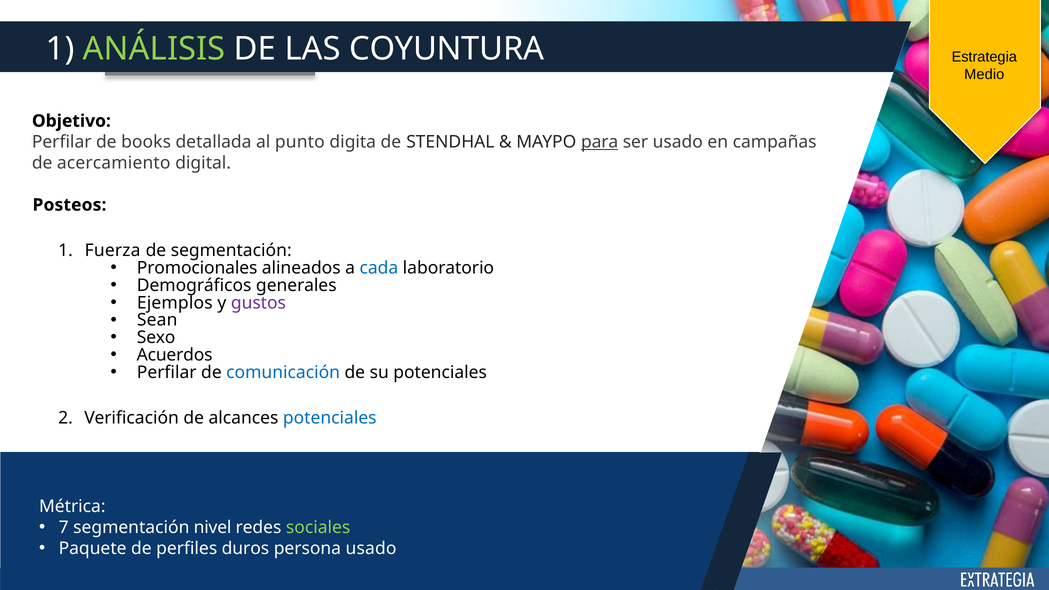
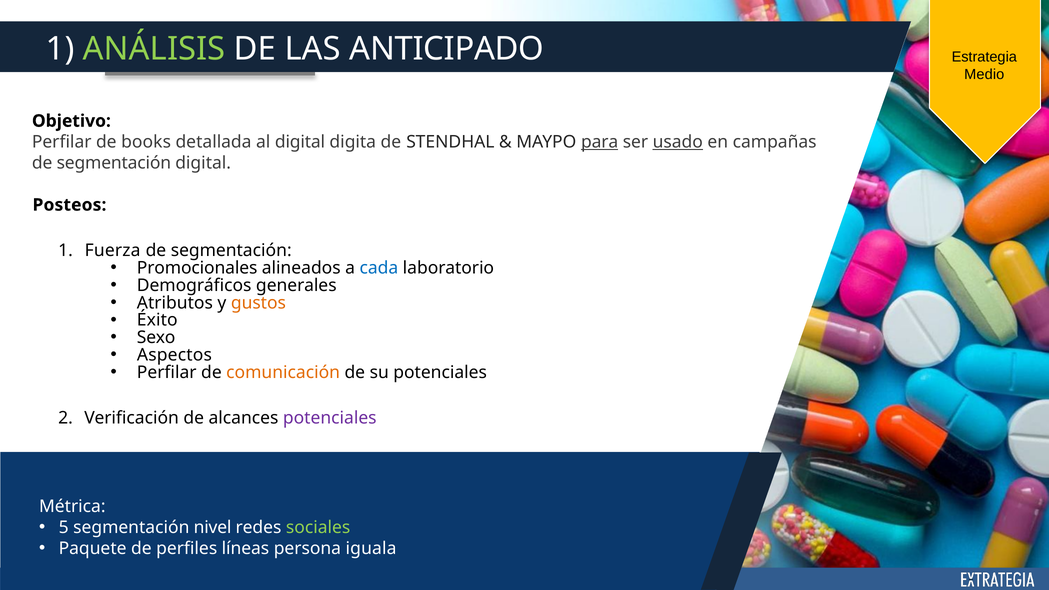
COYUNTURA: COYUNTURA -> ANTICIPADO
al punto: punto -> digital
usado at (678, 142) underline: none -> present
acercamiento at (114, 163): acercamiento -> segmentación
Ejemplos: Ejemplos -> Atributos
gustos colour: purple -> orange
Sean: Sean -> Éxito
Acuerdos: Acuerdos -> Aspectos
comunicación colour: blue -> orange
potenciales at (330, 418) colour: blue -> purple
7: 7 -> 5
duros: duros -> líneas
persona usado: usado -> iguala
